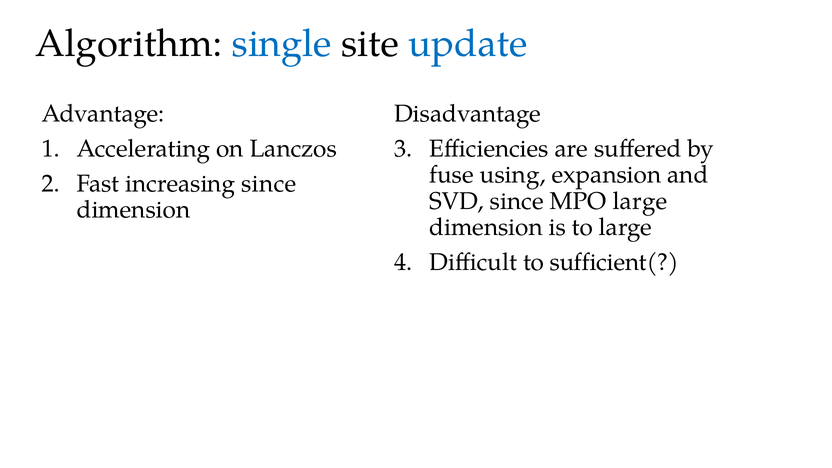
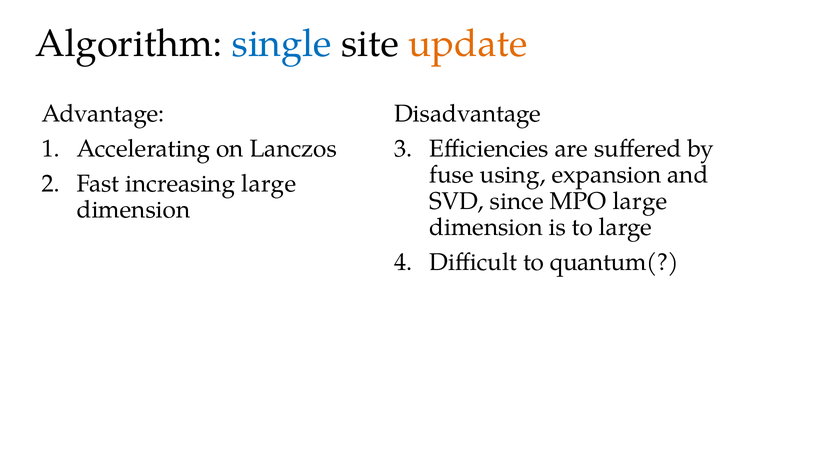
update colour: blue -> orange
increasing since: since -> large
sufficient(: sufficient( -> quantum(
